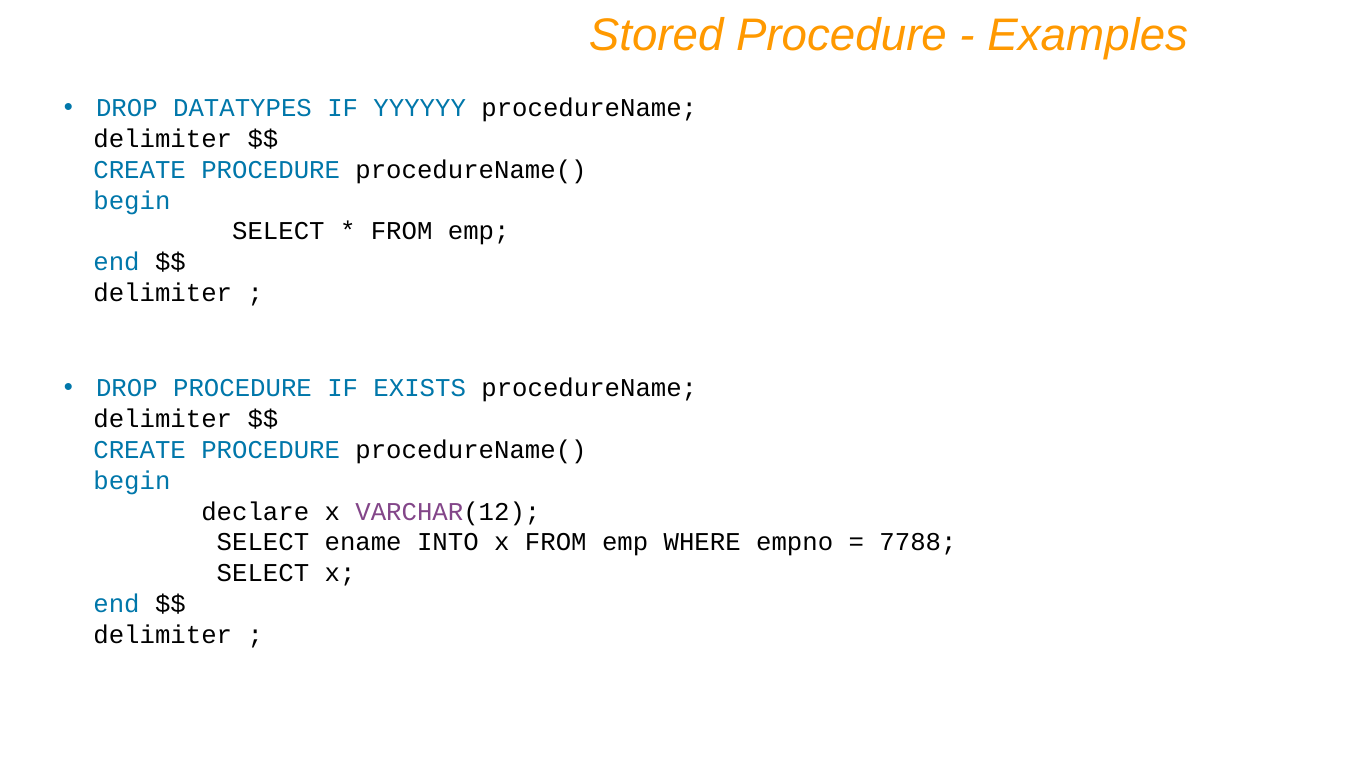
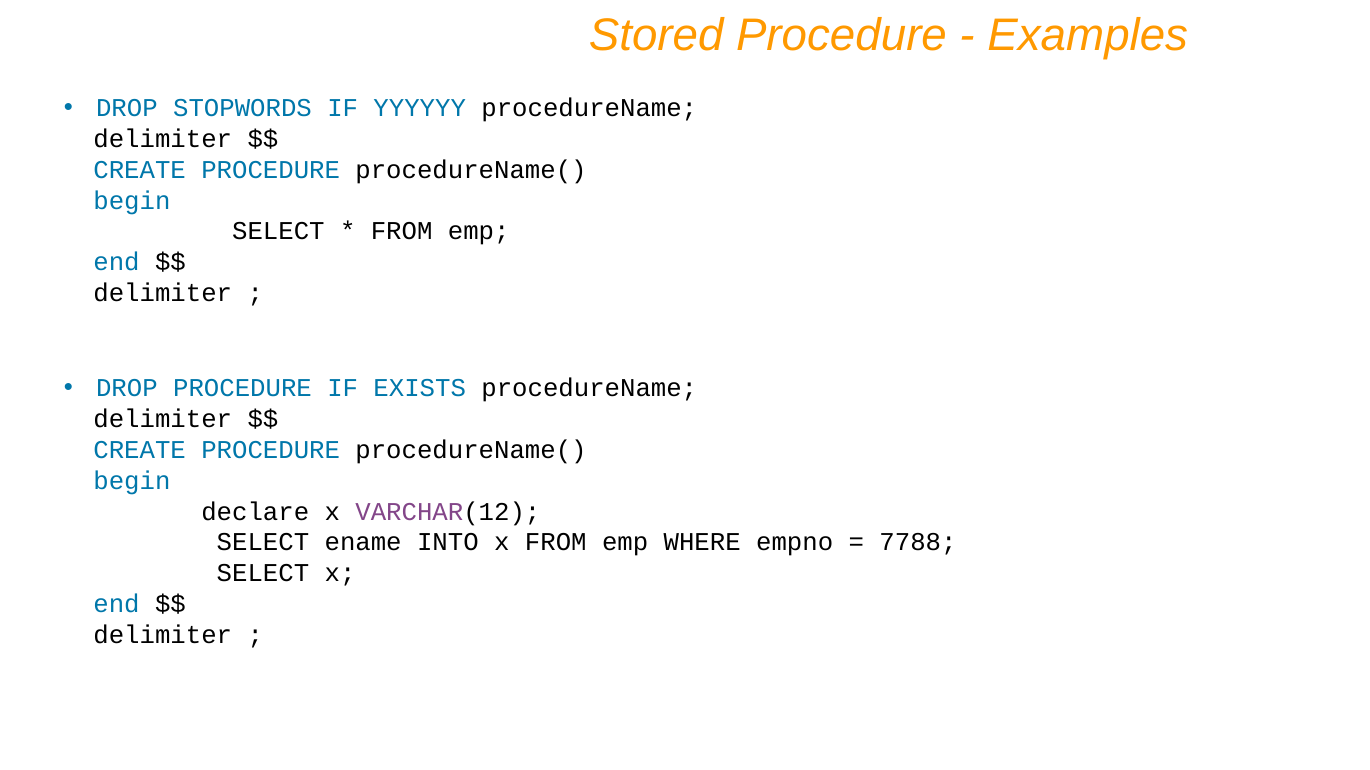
DATATYPES: DATATYPES -> STOPWORDS
